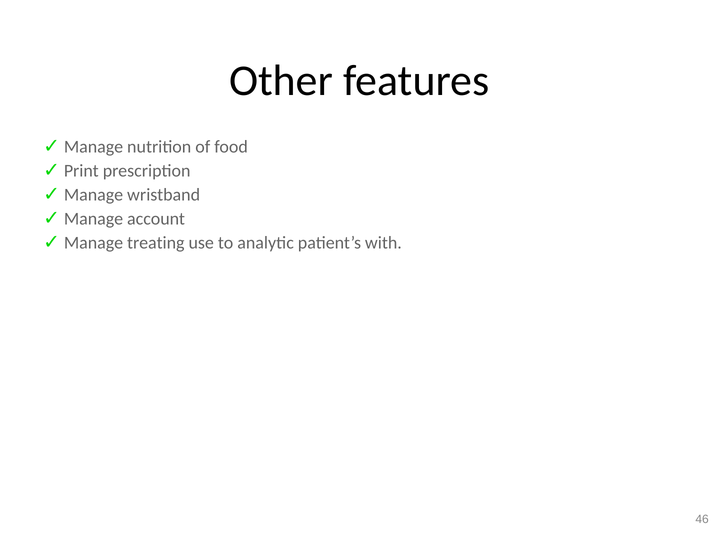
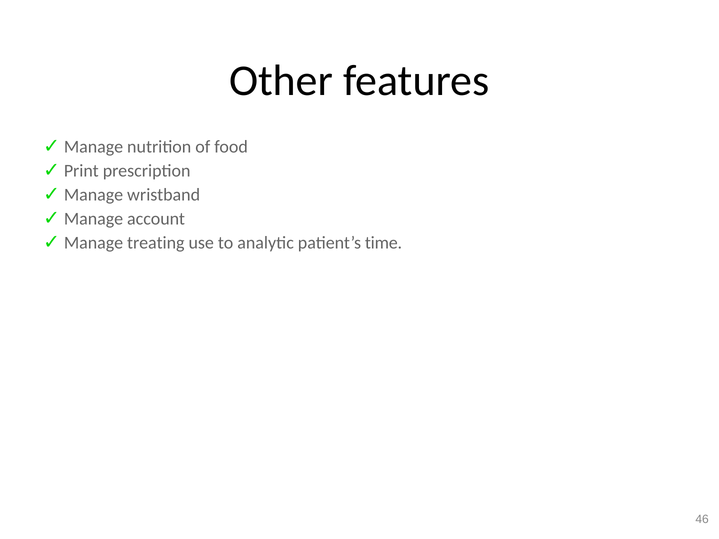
with: with -> time
